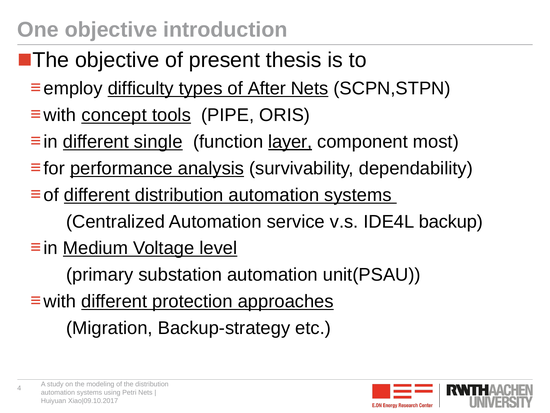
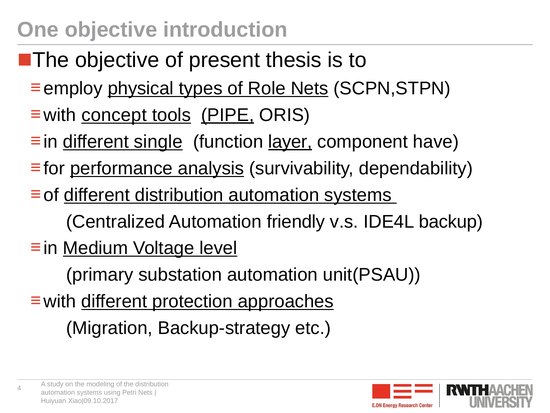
difficulty: difficulty -> physical
After: After -> Role
PIPE underline: none -> present
most: most -> have
service: service -> friendly
